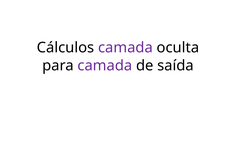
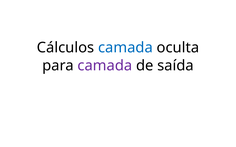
camada at (125, 48) colour: purple -> blue
